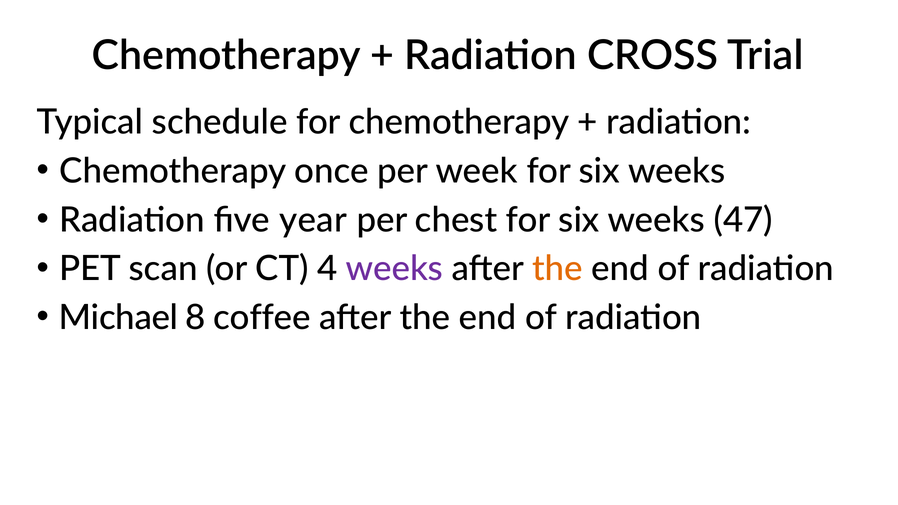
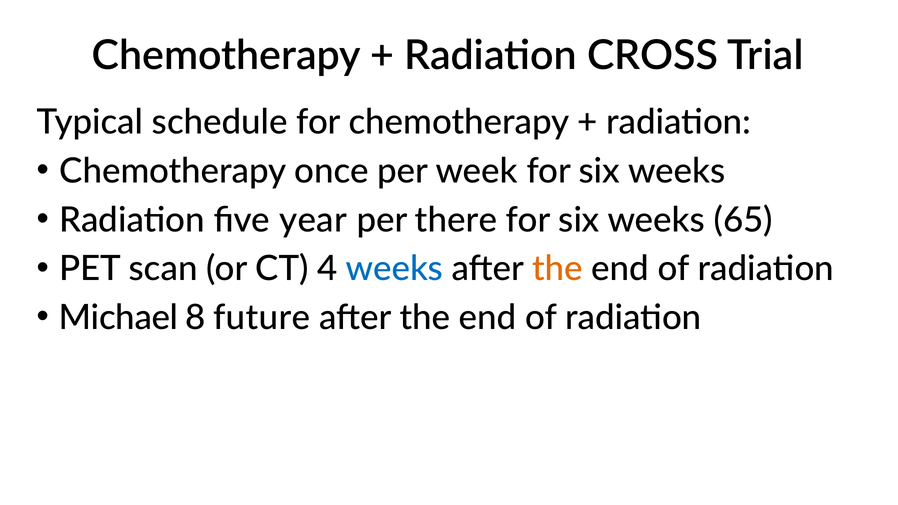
chest: chest -> there
47: 47 -> 65
weeks at (394, 269) colour: purple -> blue
coffee: coffee -> future
